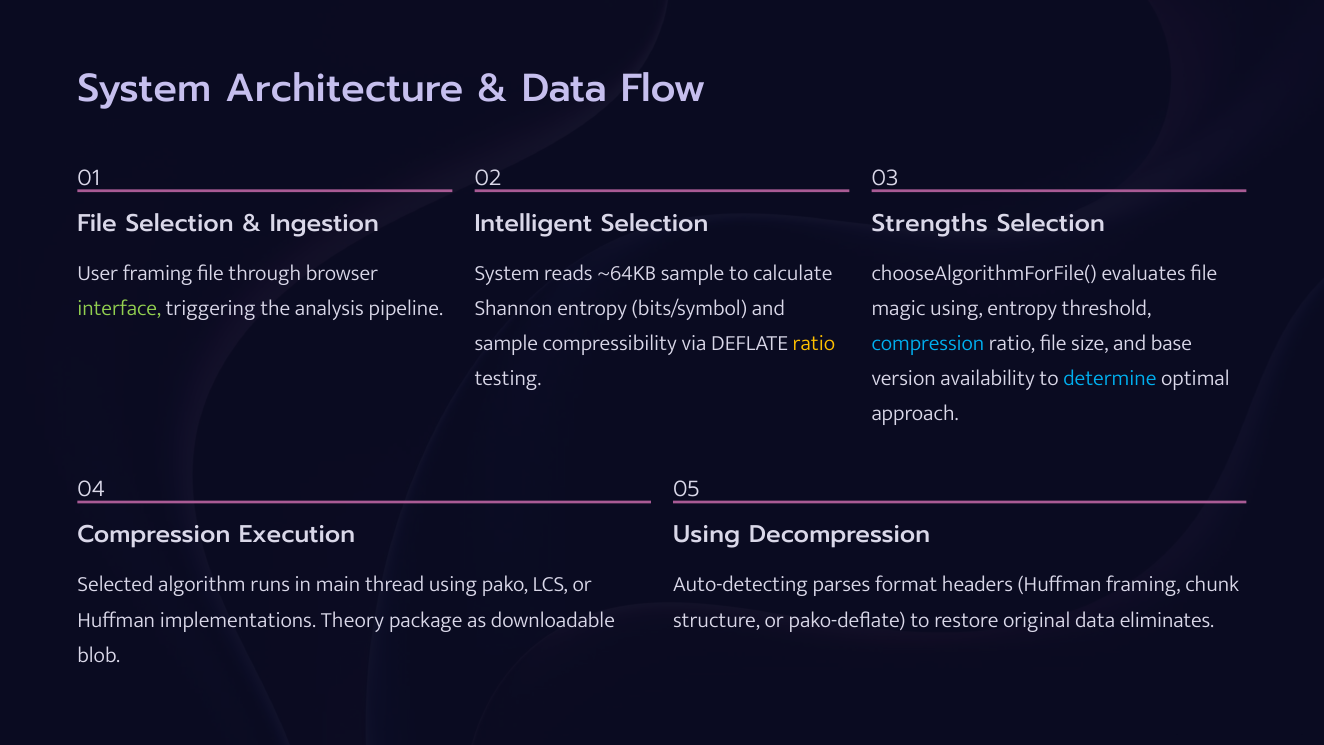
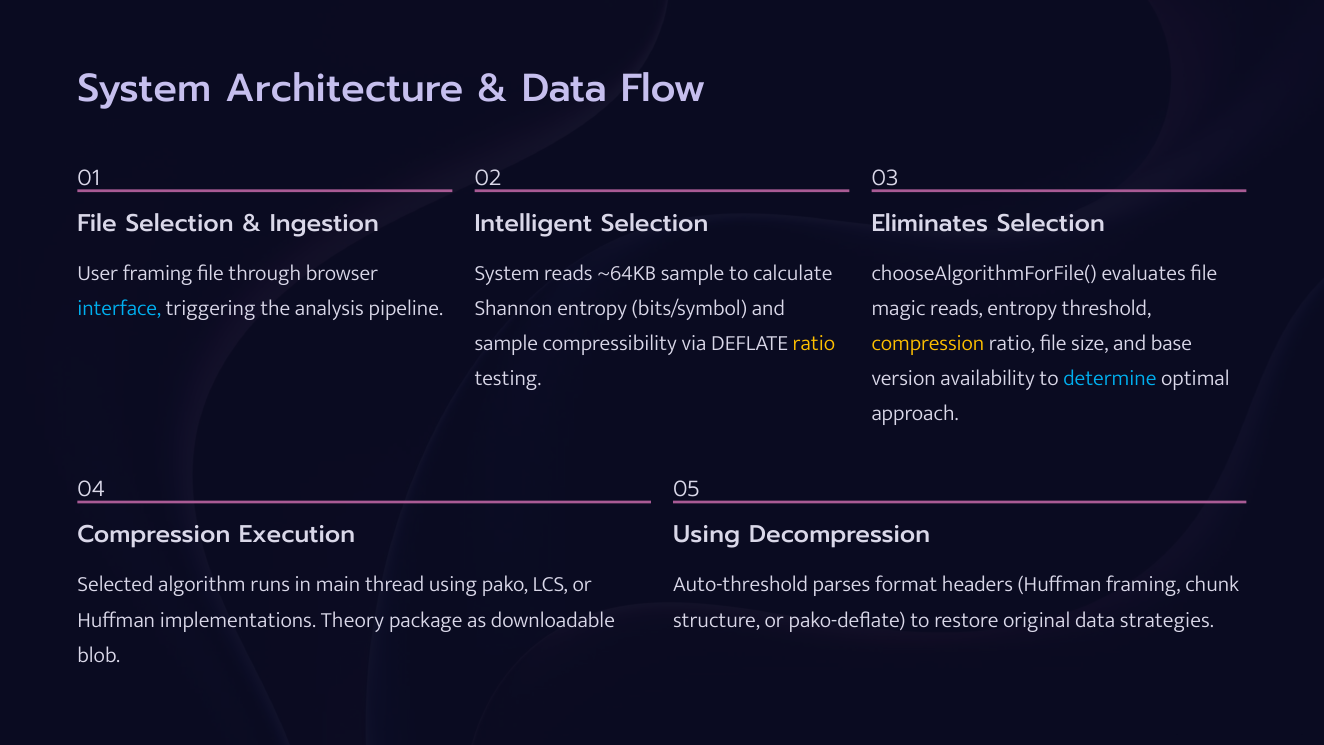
Strengths: Strengths -> Eliminates
interface colour: light green -> light blue
magic using: using -> reads
compression at (928, 343) colour: light blue -> yellow
Auto-detecting: Auto-detecting -> Auto-threshold
eliminates: eliminates -> strategies
